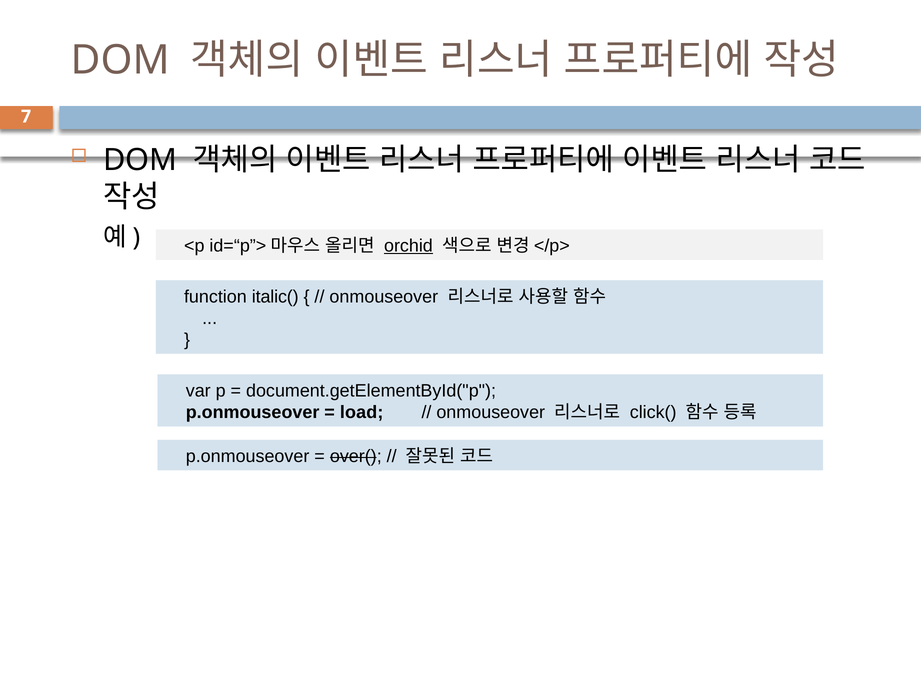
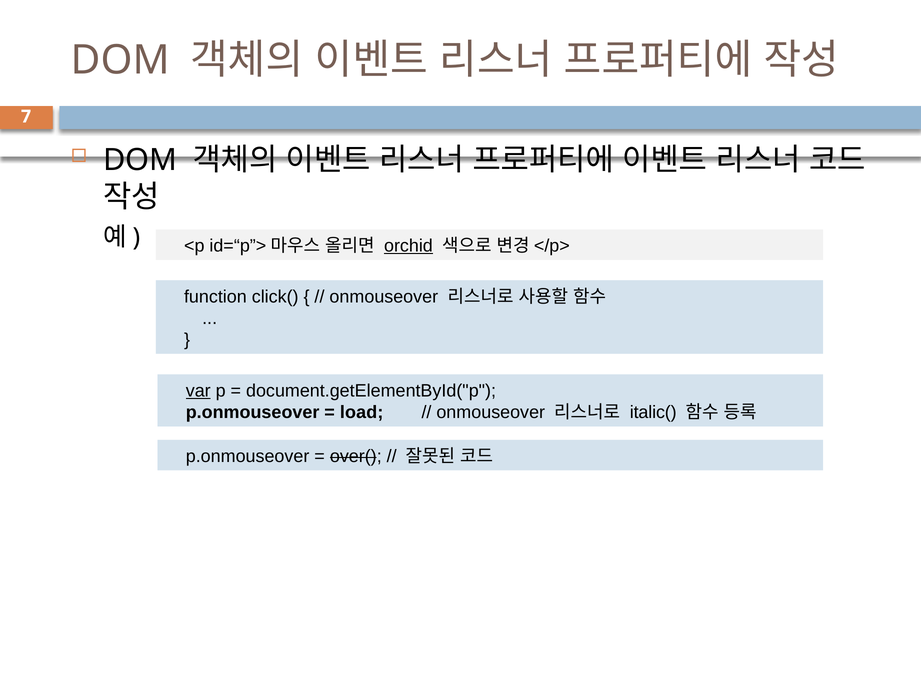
italic(: italic( -> click(
var underline: none -> present
click(: click( -> italic(
